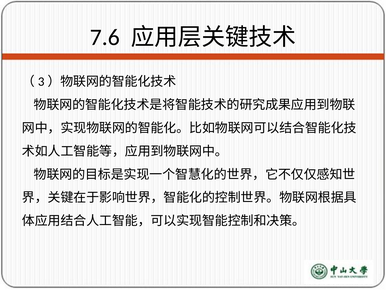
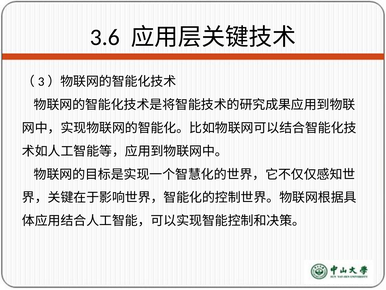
7.6: 7.6 -> 3.6
